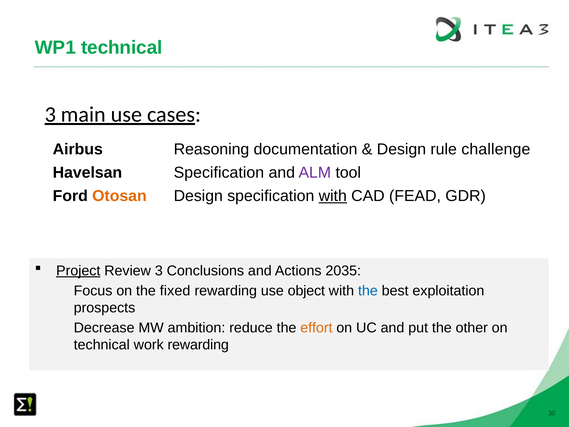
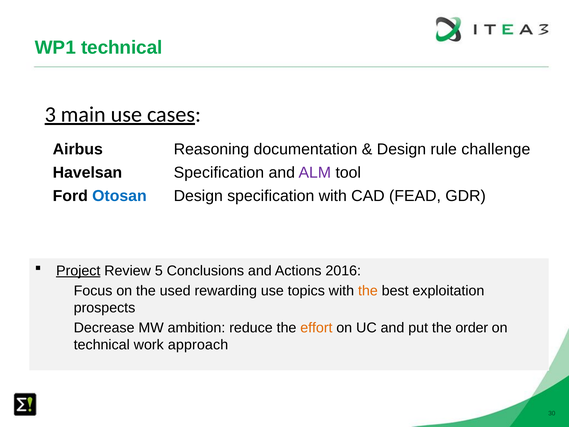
Otosan colour: orange -> blue
with at (333, 196) underline: present -> none
Review 3: 3 -> 5
2035: 2035 -> 2016
fixed: fixed -> used
object: object -> topics
the at (368, 290) colour: blue -> orange
other: other -> order
work rewarding: rewarding -> approach
